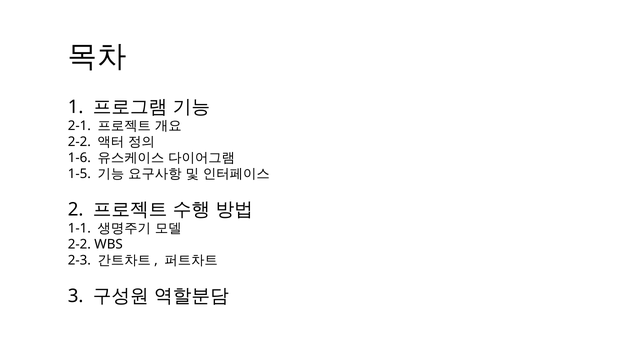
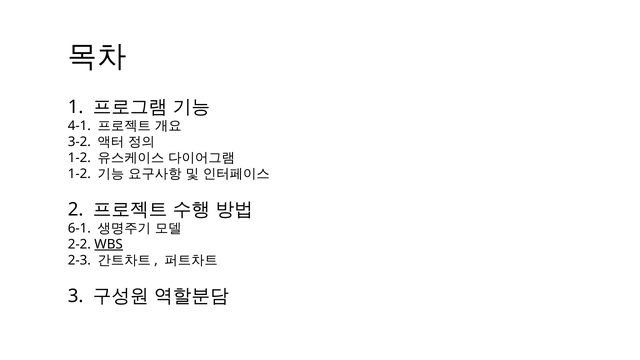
2-1: 2-1 -> 4-1
2-2 at (79, 142): 2-2 -> 3-2
1-6 at (79, 158): 1-6 -> 1-2
1-5 at (79, 174): 1-5 -> 1-2
1-1: 1-1 -> 6-1
WBS underline: none -> present
